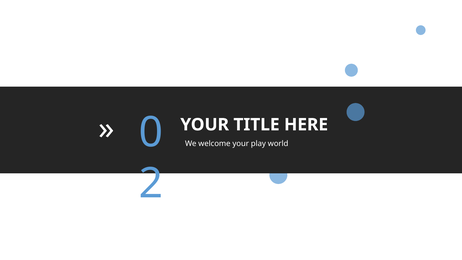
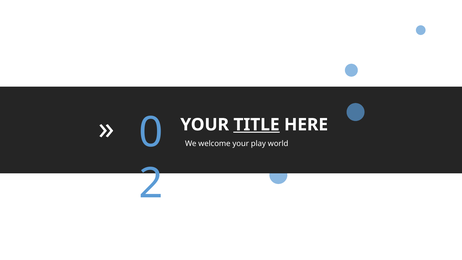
TITLE underline: none -> present
